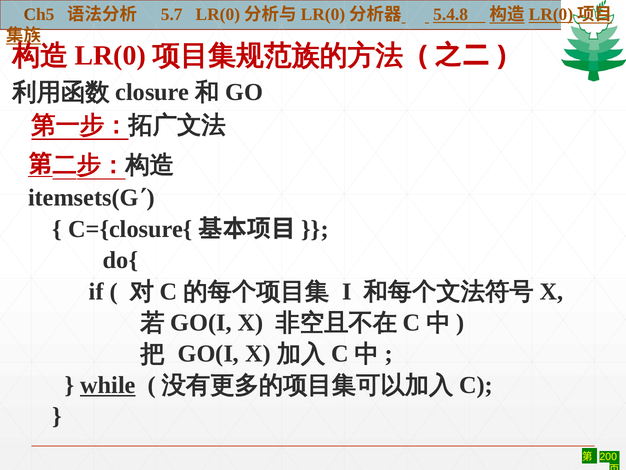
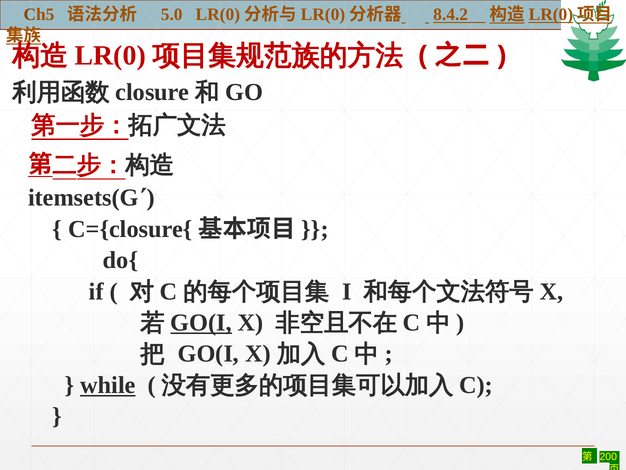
5.7: 5.7 -> 5.0
5.4.8: 5.4.8 -> 8.4.2
GO(I at (201, 322) underline: none -> present
